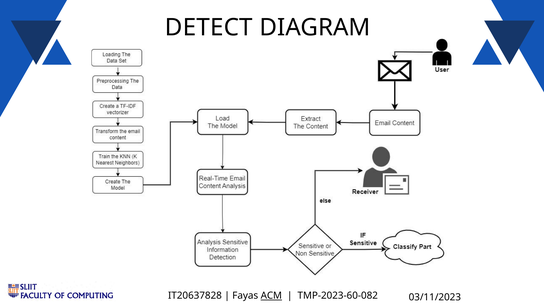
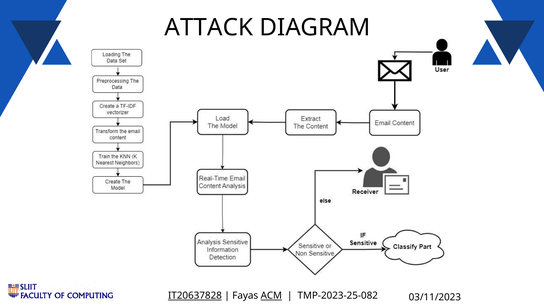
DETECT: DETECT -> ATTACK
IT20637828 underline: none -> present
TMP-2023-60-082: TMP-2023-60-082 -> TMP-2023-25-082
